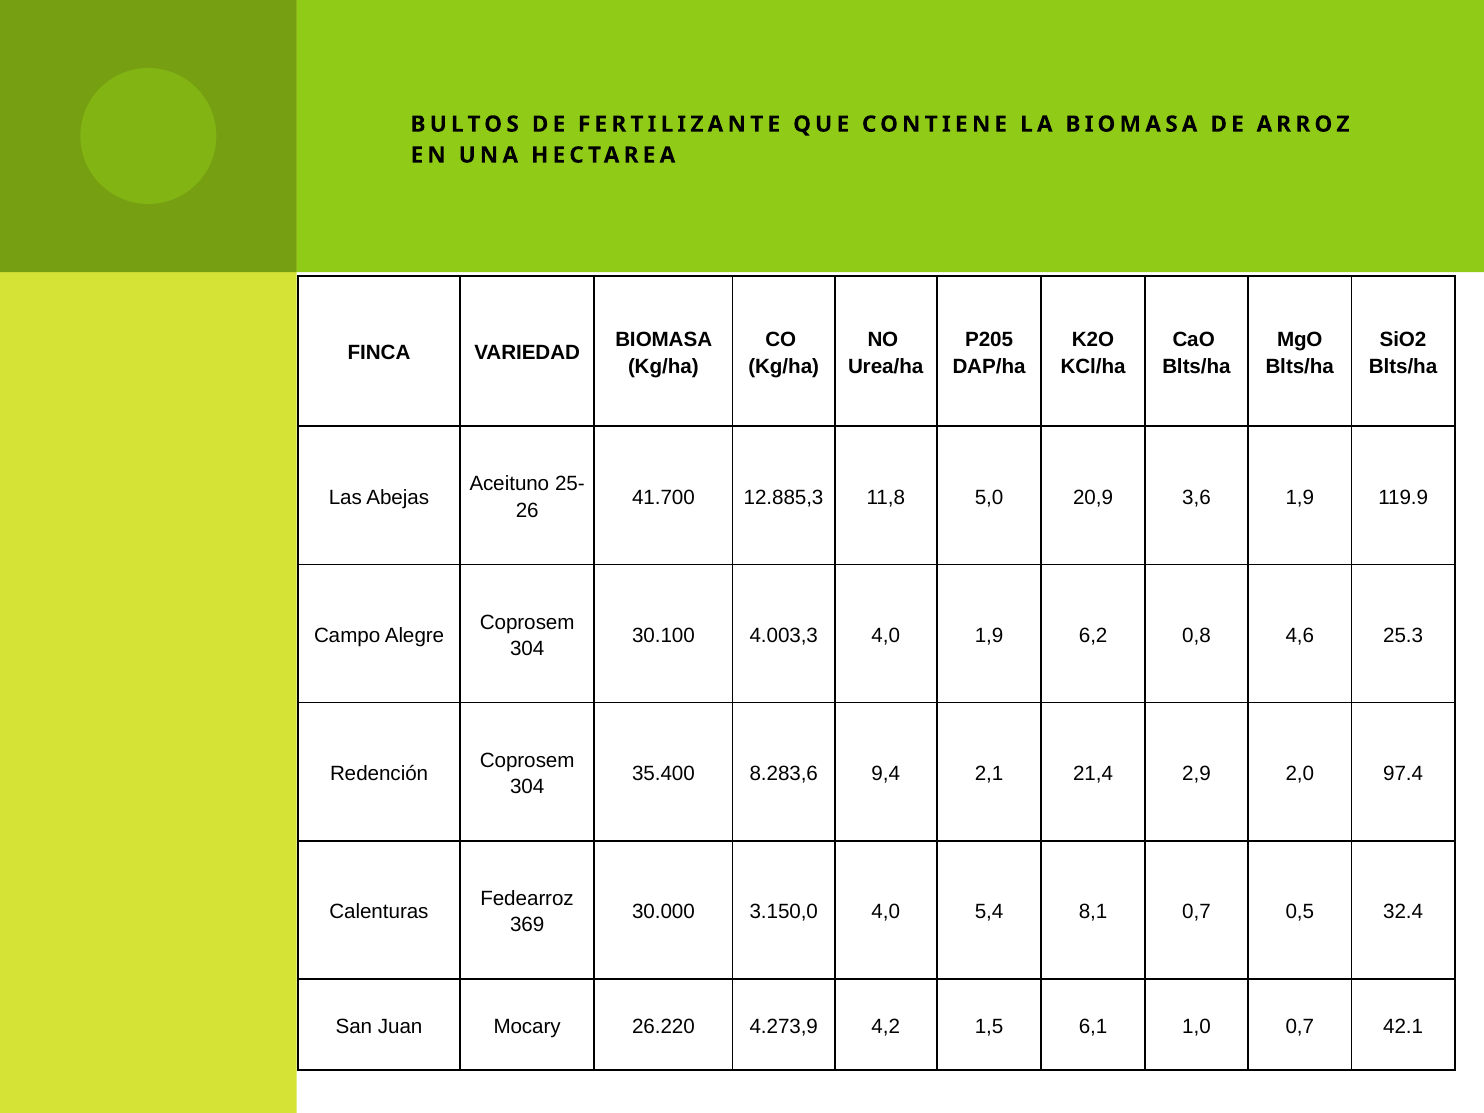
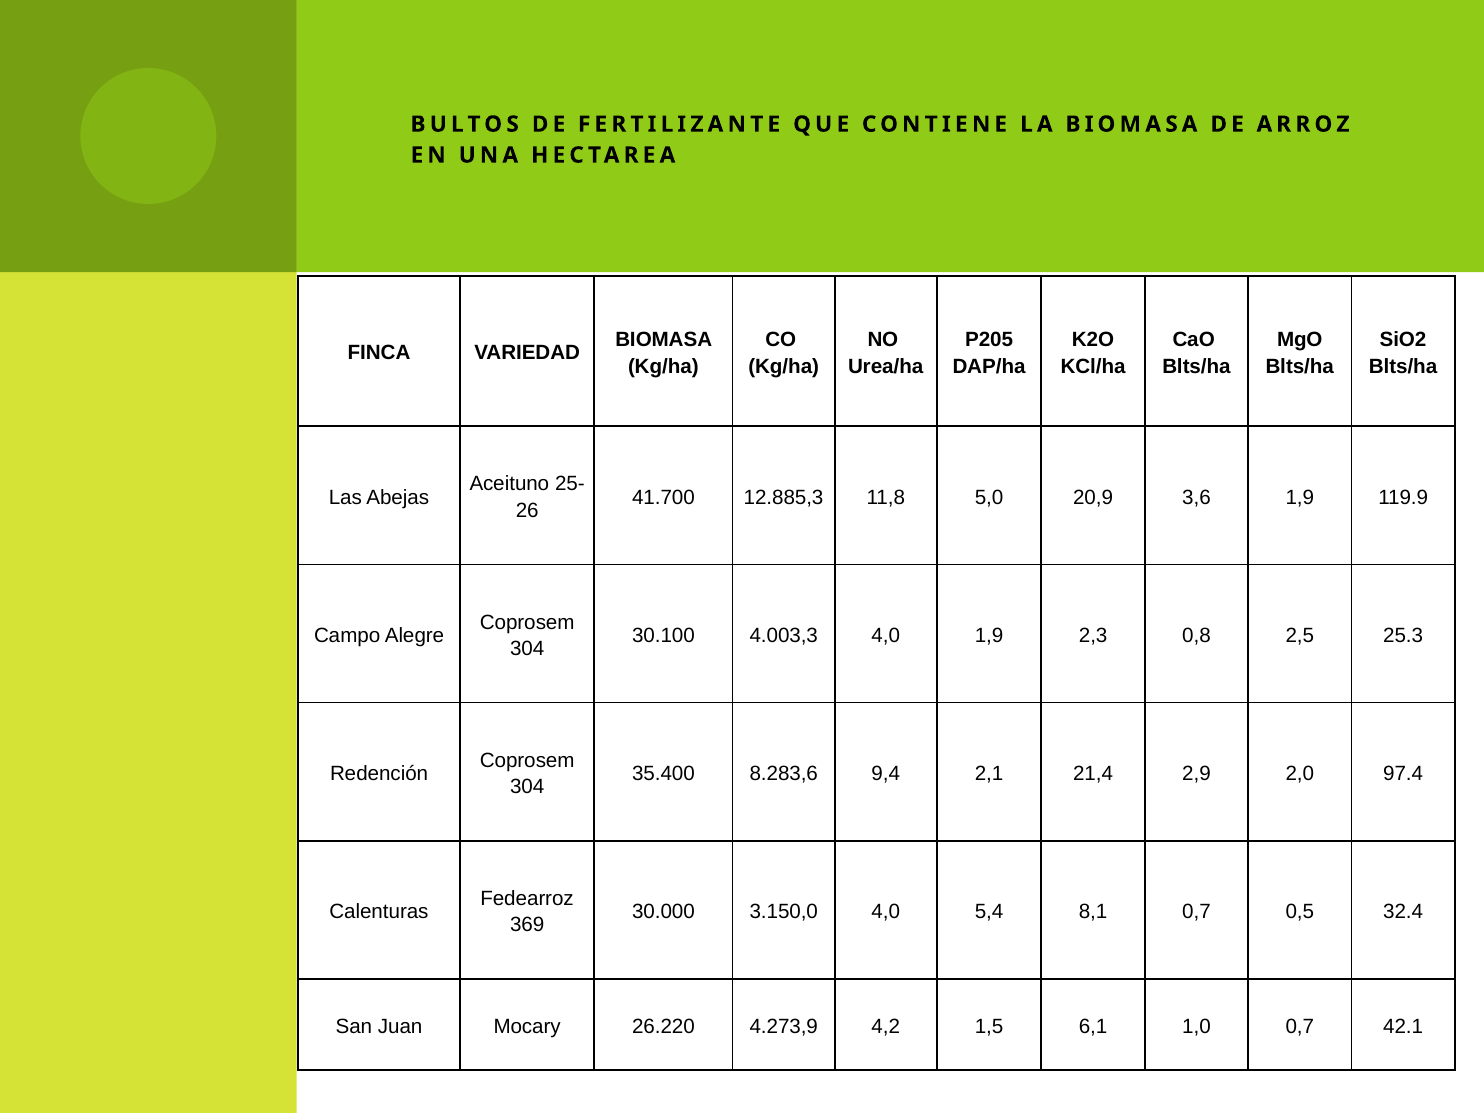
6,2: 6,2 -> 2,3
4,6: 4,6 -> 2,5
